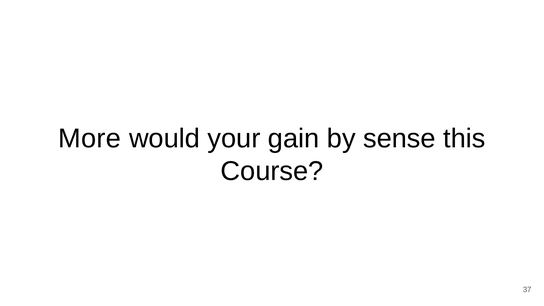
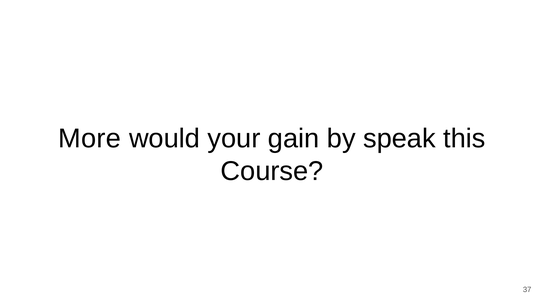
sense: sense -> speak
